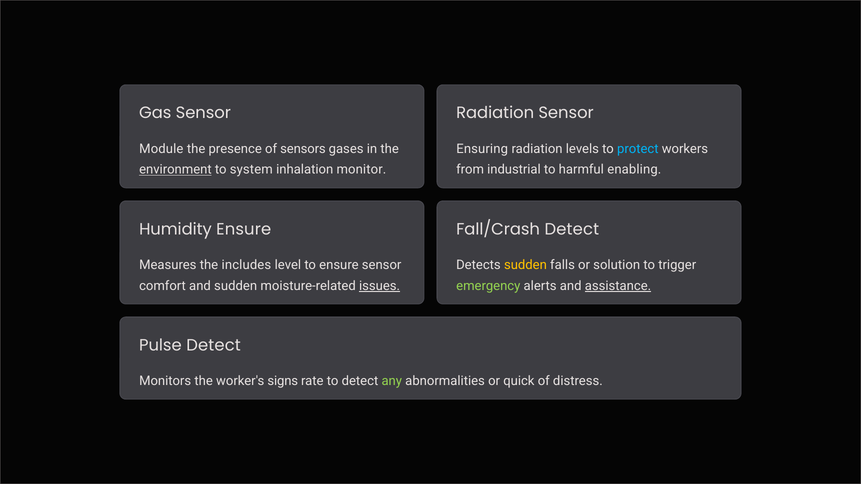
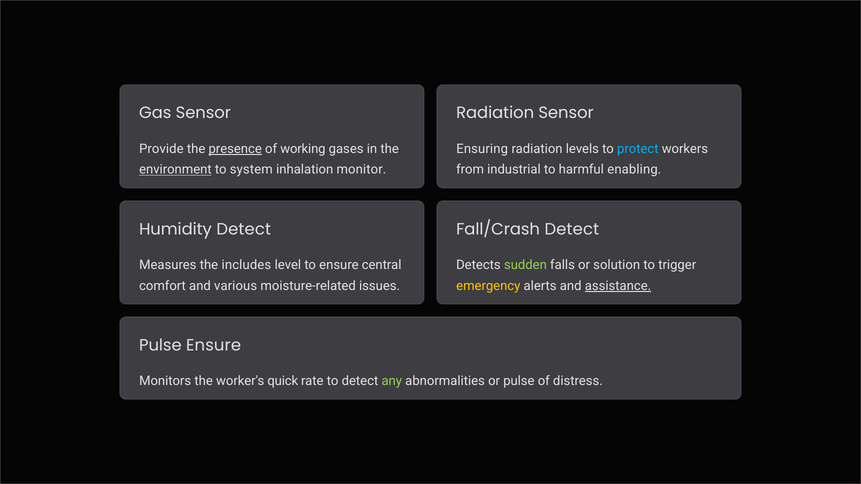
Module: Module -> Provide
presence underline: none -> present
sensors: sensors -> working
Humidity Ensure: Ensure -> Detect
ensure sensor: sensor -> central
sudden at (525, 265) colour: yellow -> light green
and sudden: sudden -> various
issues underline: present -> none
emergency colour: light green -> yellow
Pulse Detect: Detect -> Ensure
signs: signs -> quick
or quick: quick -> pulse
